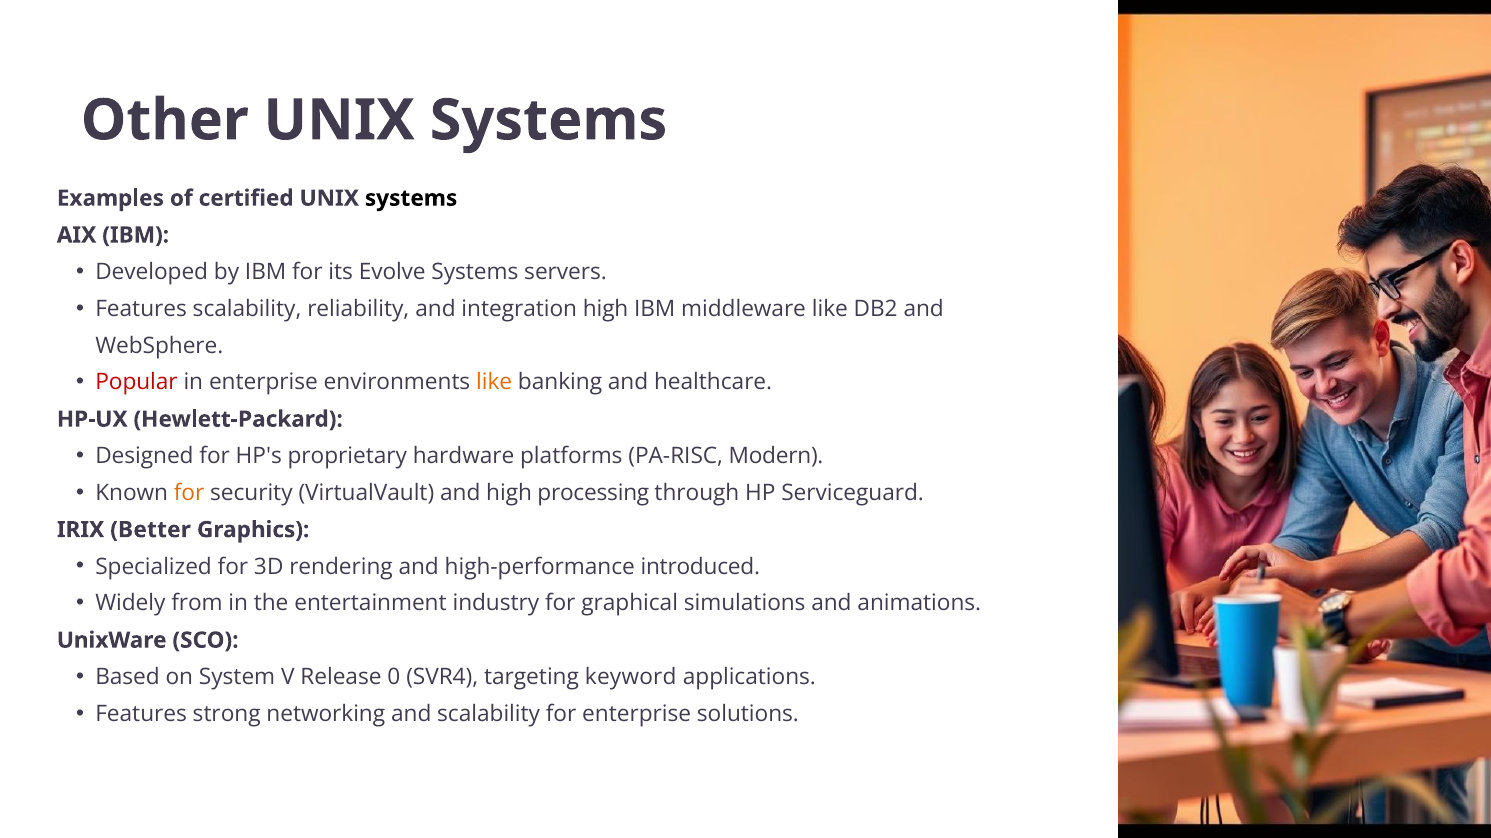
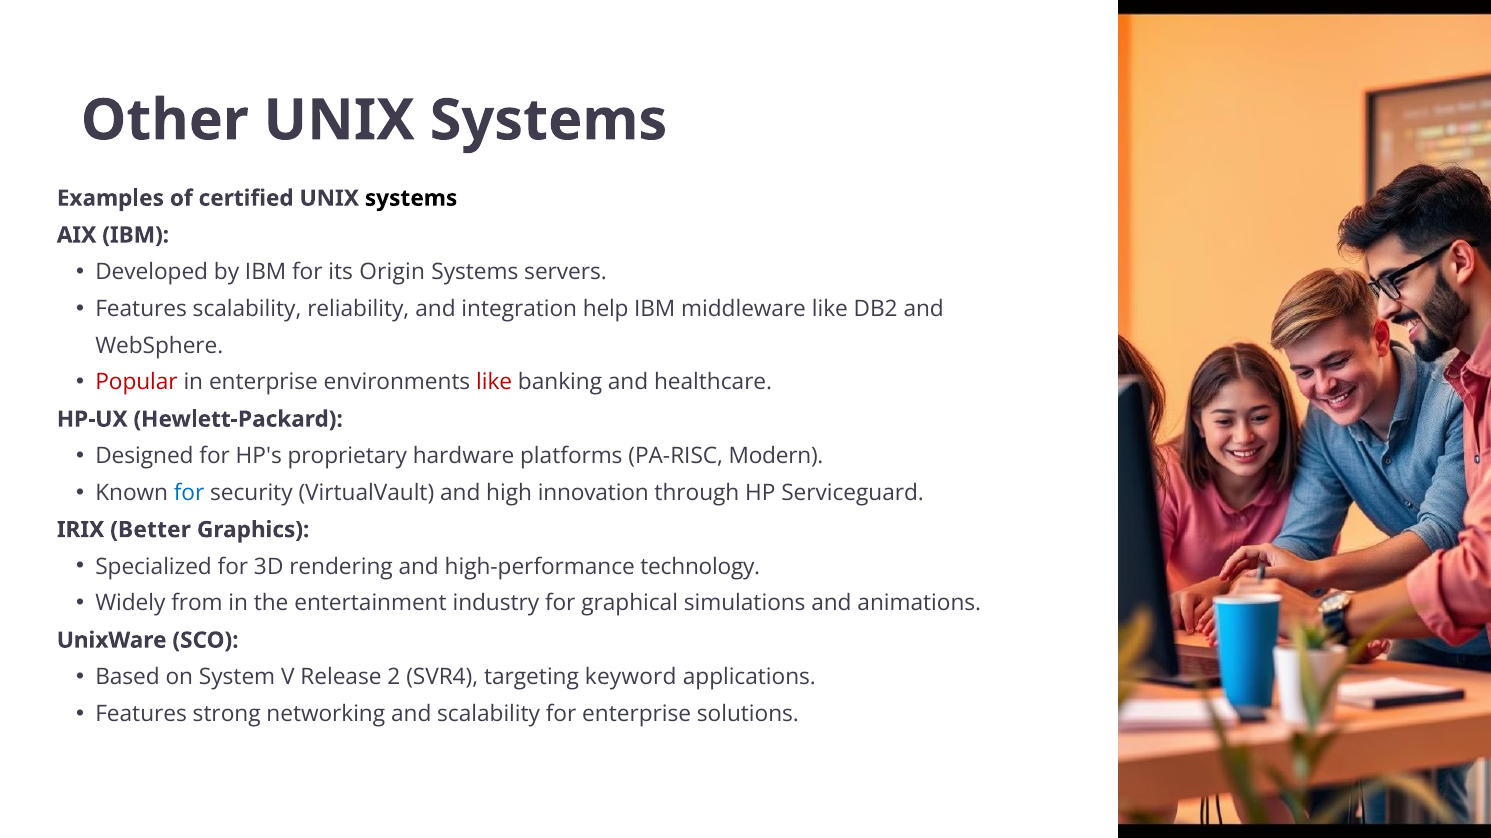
Evolve: Evolve -> Origin
integration high: high -> help
like at (494, 383) colour: orange -> red
for at (189, 493) colour: orange -> blue
processing: processing -> innovation
introduced: introduced -> technology
0: 0 -> 2
